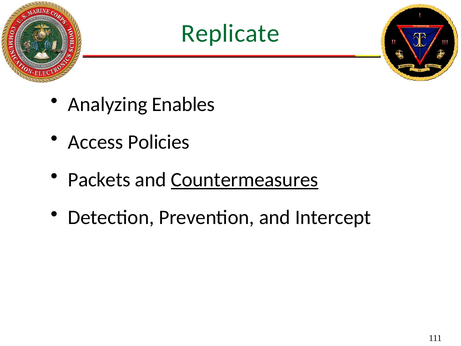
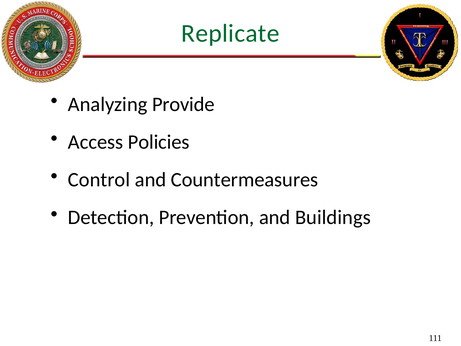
Enables: Enables -> Provide
Packets: Packets -> Control
Countermeasures underline: present -> none
Intercept: Intercept -> Buildings
